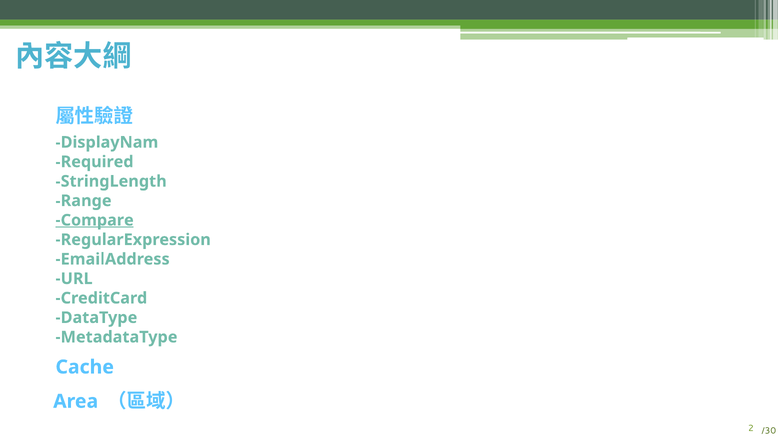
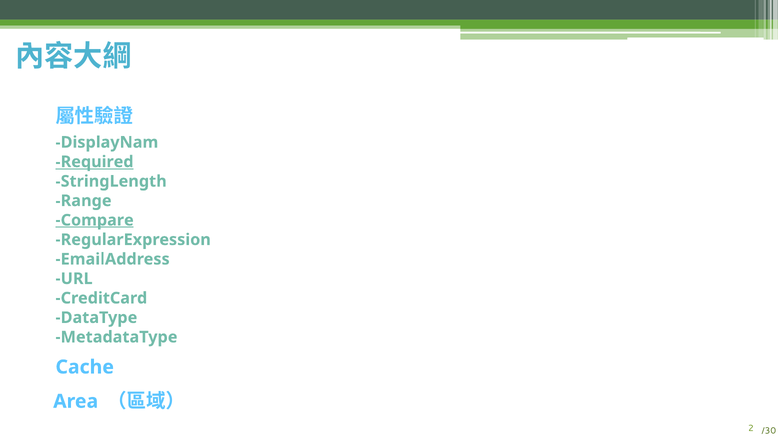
Required underline: none -> present
